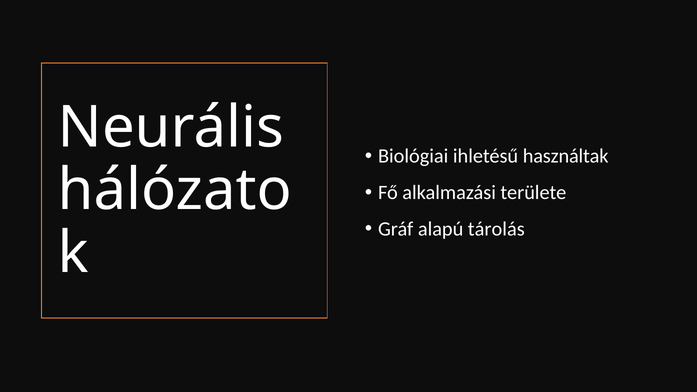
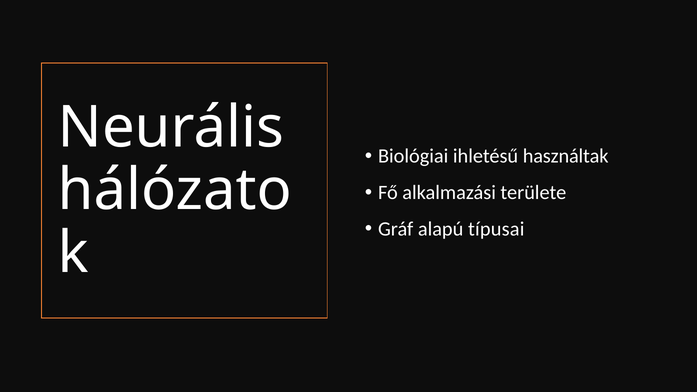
tárolás: tárolás -> típusai
